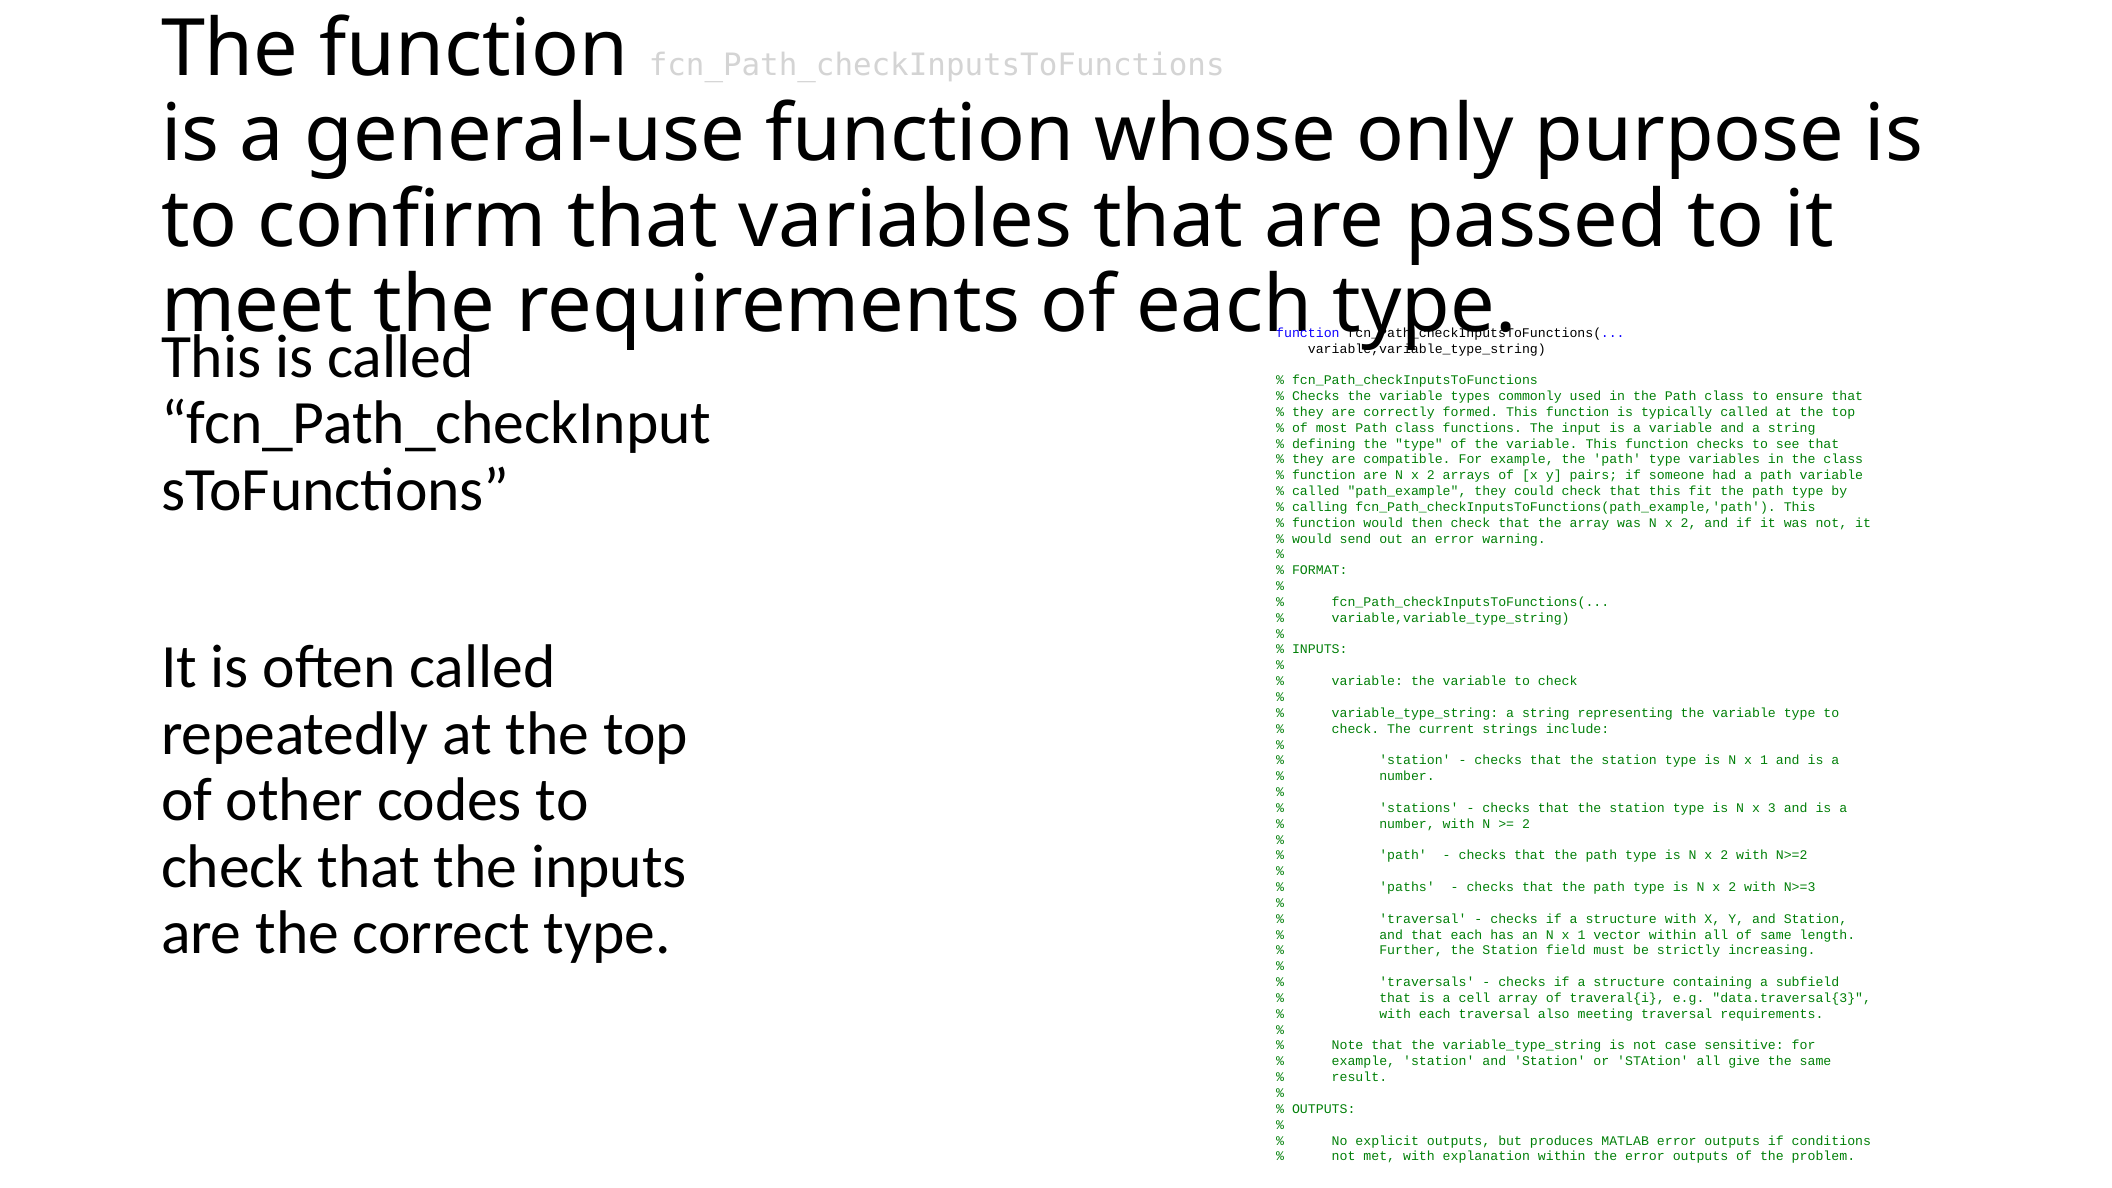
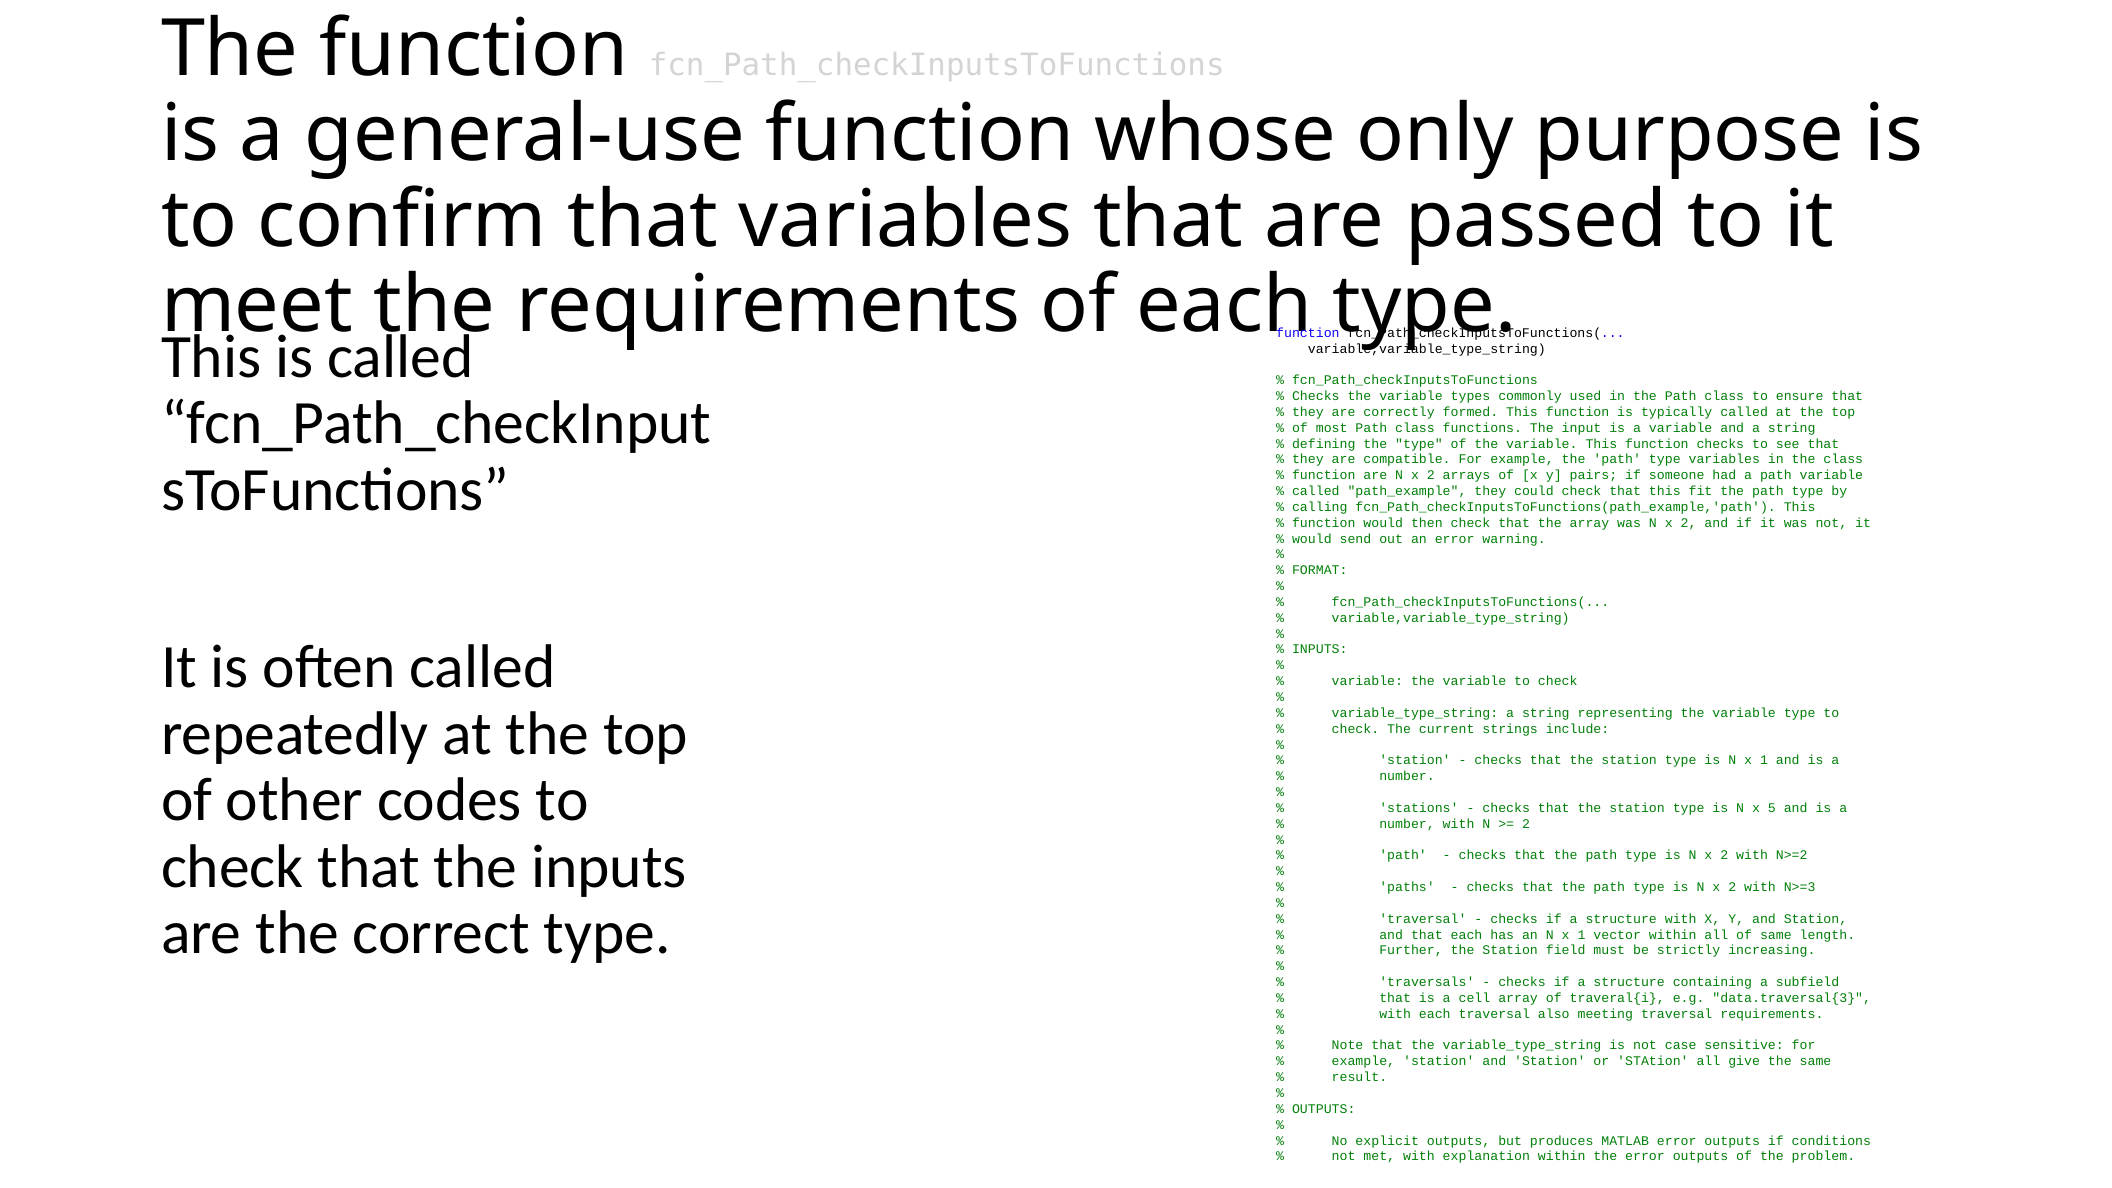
3: 3 -> 5
